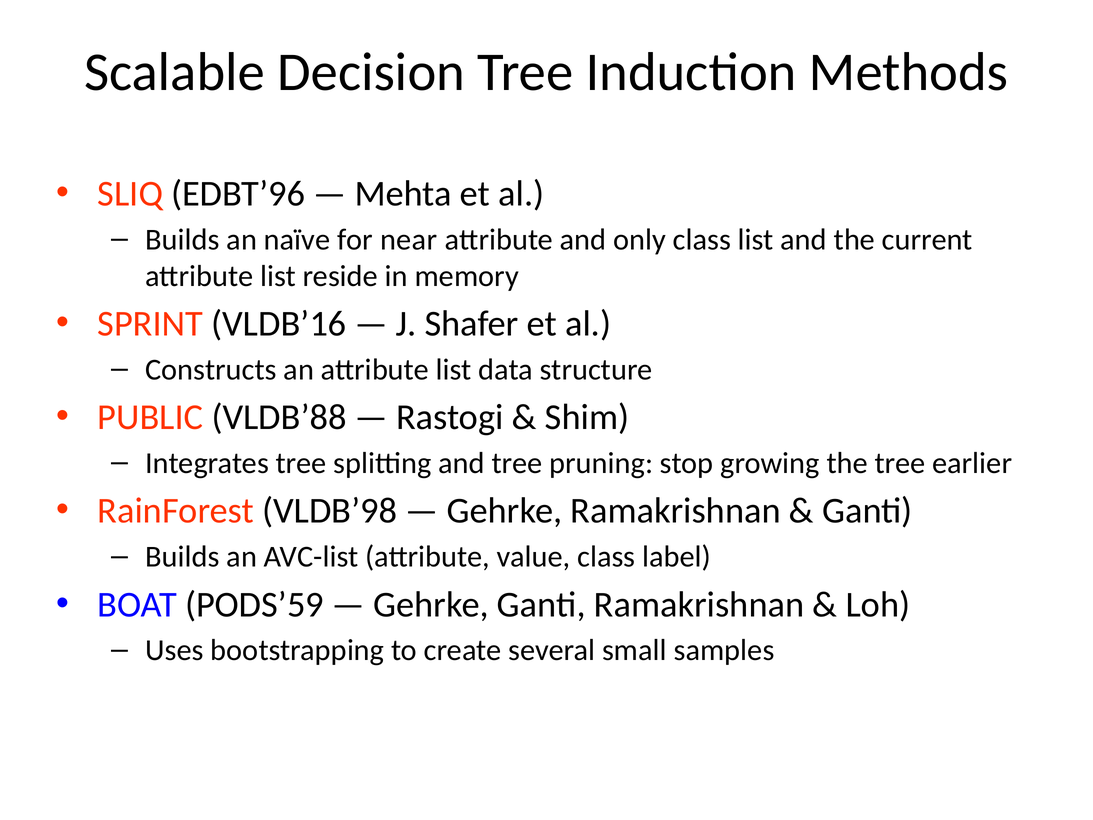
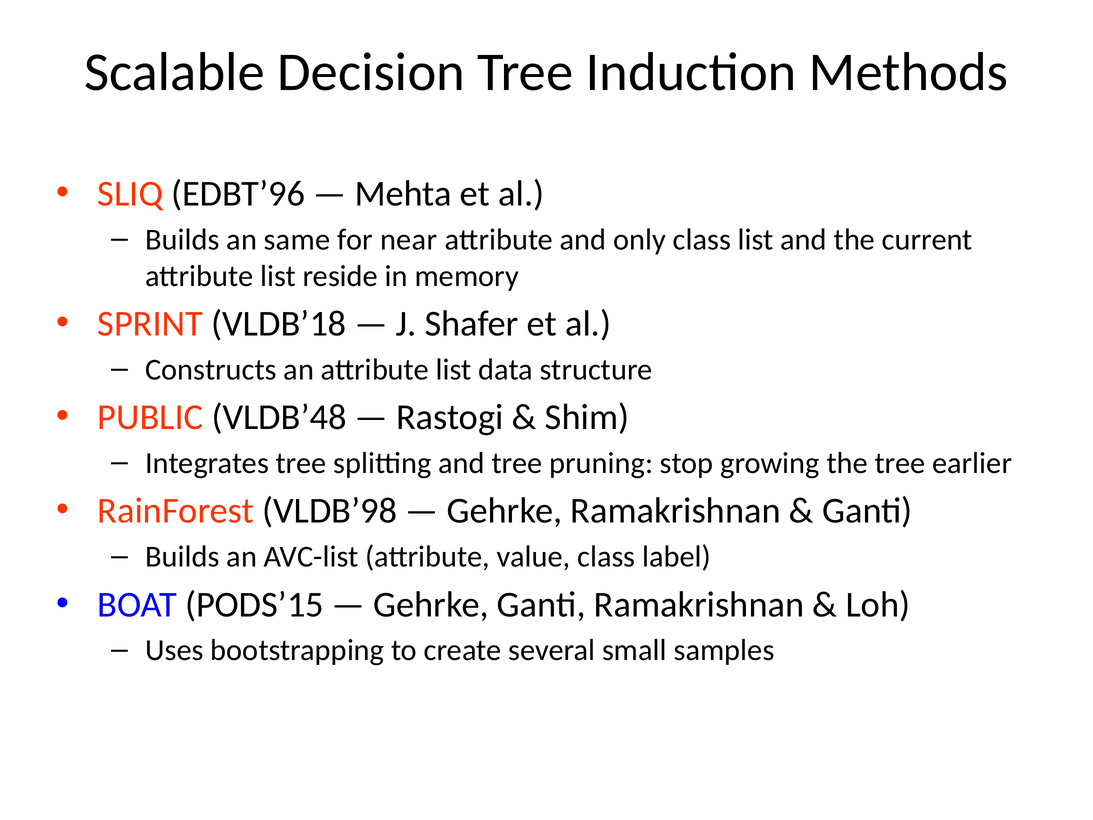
naïve: naïve -> same
VLDB’16: VLDB’16 -> VLDB’18
VLDB’88: VLDB’88 -> VLDB’48
PODS’59: PODS’59 -> PODS’15
